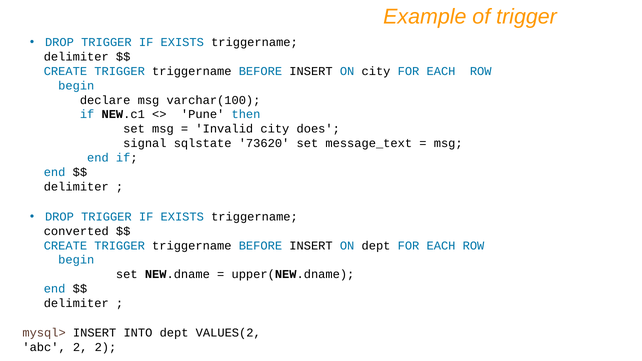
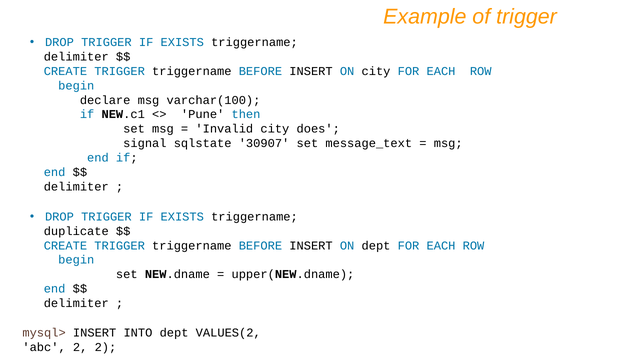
73620: 73620 -> 30907
converted: converted -> duplicate
